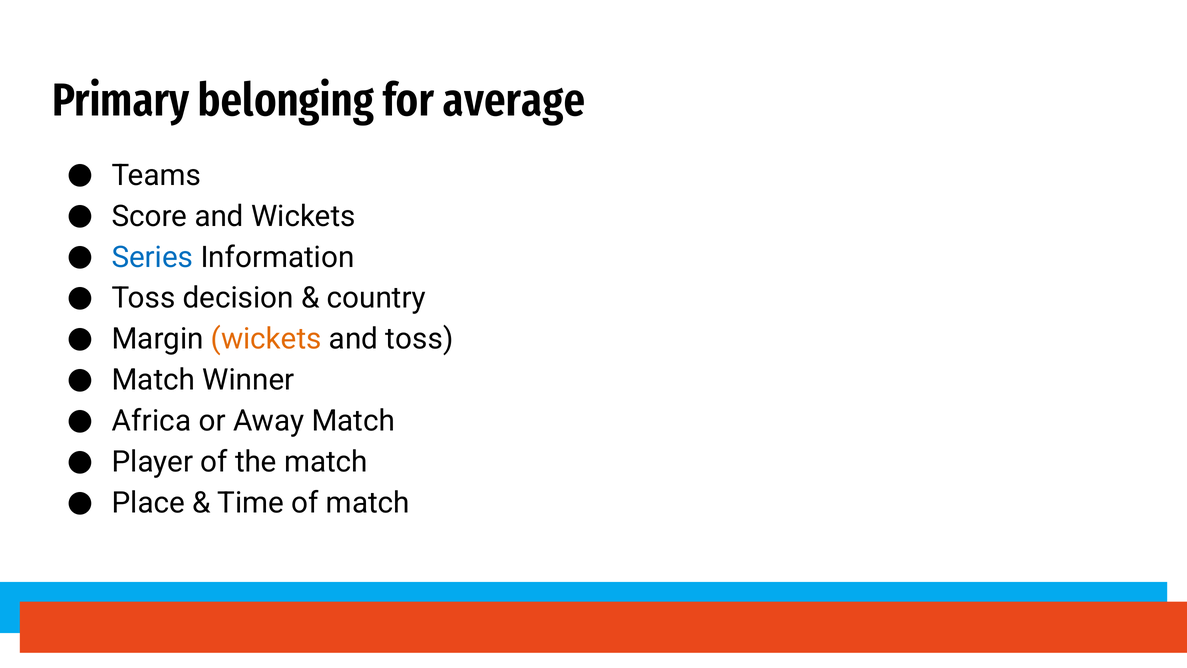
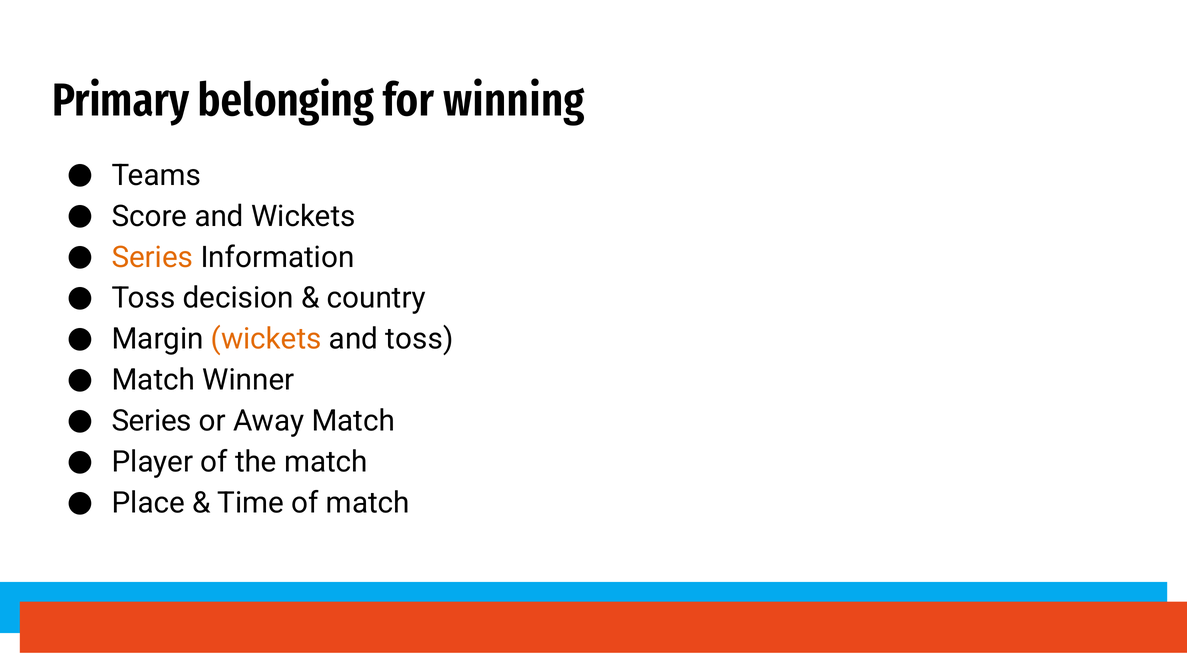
average: average -> winning
Series at (152, 257) colour: blue -> orange
Africa at (151, 421): Africa -> Series
